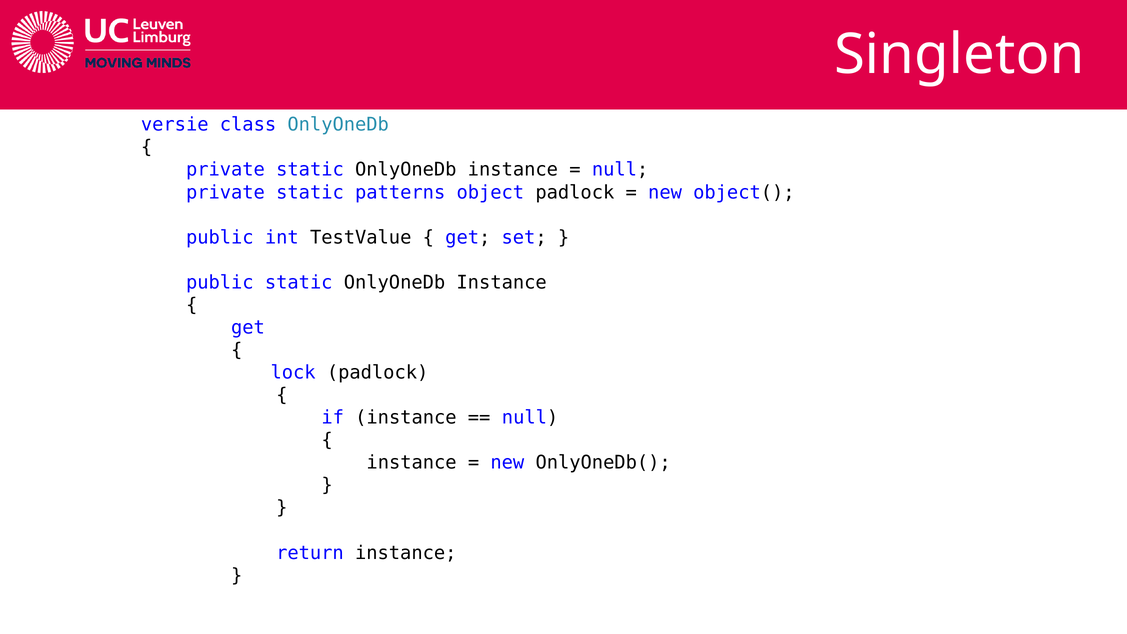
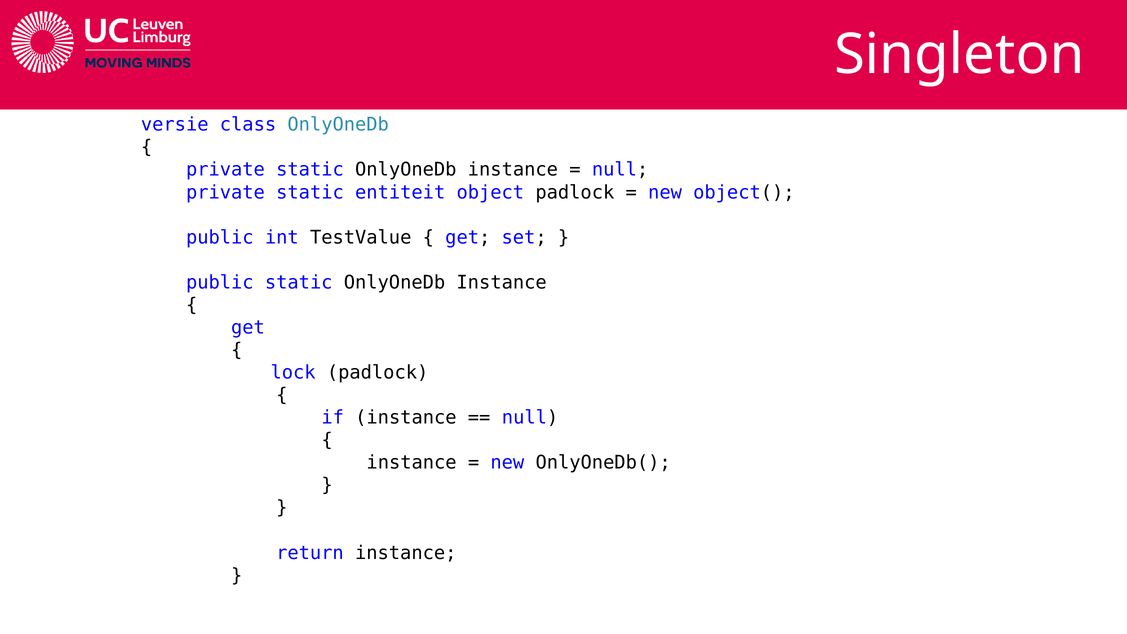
patterns: patterns -> entiteit
